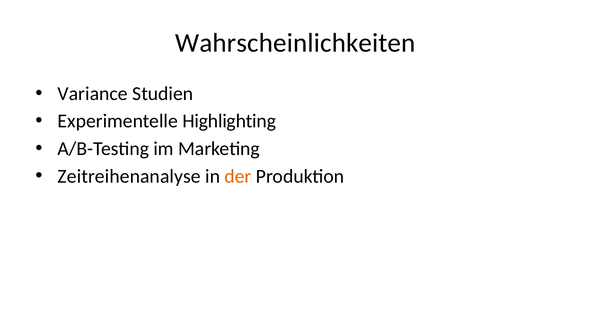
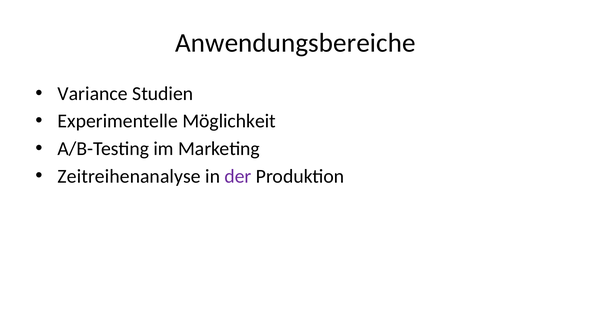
Wahrscheinlichkeiten: Wahrscheinlichkeiten -> Anwendungsbereiche
Highlighting: Highlighting -> Möglichkeit
der colour: orange -> purple
